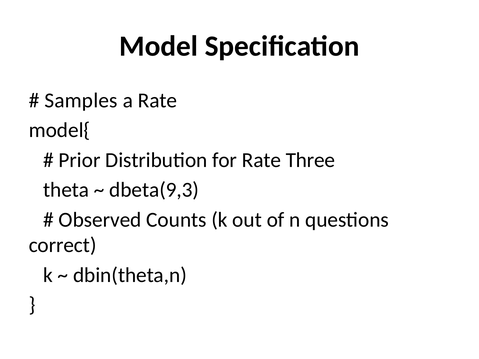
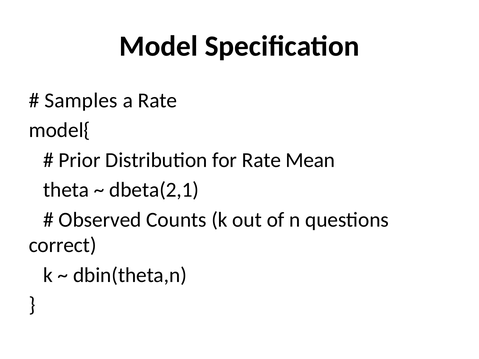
Three: Three -> Mean
dbeta(9,3: dbeta(9,3 -> dbeta(2,1
